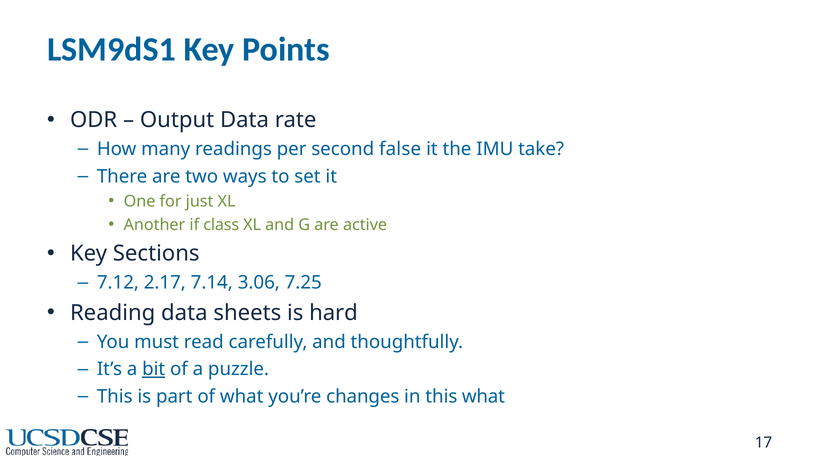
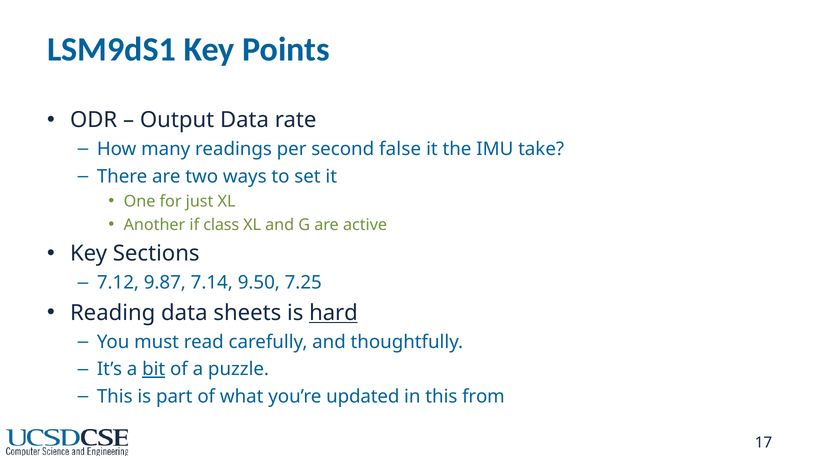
2.17: 2.17 -> 9.87
3.06: 3.06 -> 9.50
hard underline: none -> present
changes: changes -> updated
this what: what -> from
